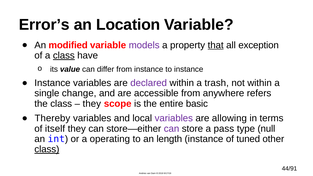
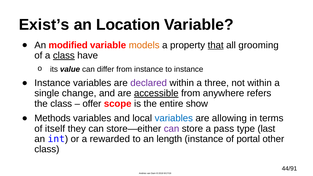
Error’s: Error’s -> Exist’s
models colour: purple -> orange
exception: exception -> grooming
trash: trash -> three
accessible underline: none -> present
they at (92, 104): they -> offer
basic: basic -> show
Thereby: Thereby -> Methods
variables at (174, 118) colour: purple -> blue
null: null -> last
operating: operating -> rewarded
tuned: tuned -> portal
class at (47, 149) underline: present -> none
